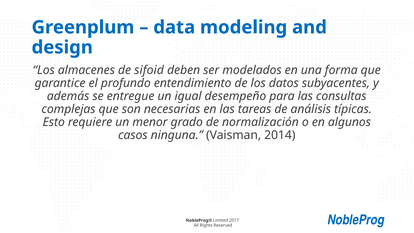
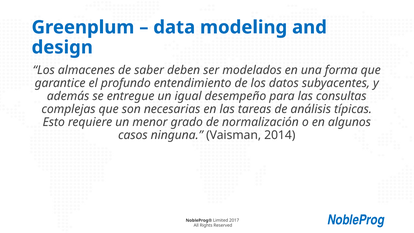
sifoid: sifoid -> saber
